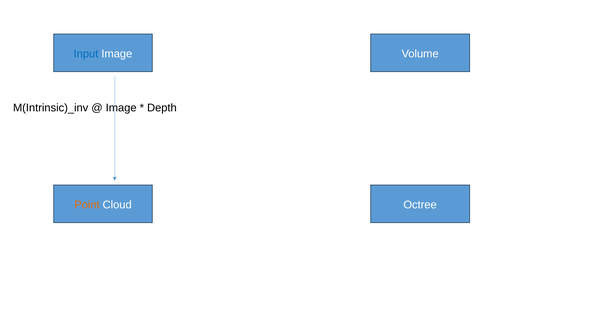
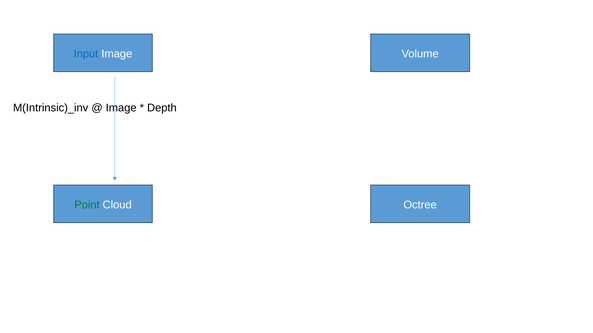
Point colour: orange -> green
